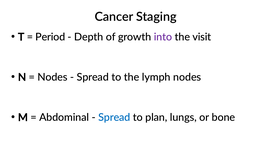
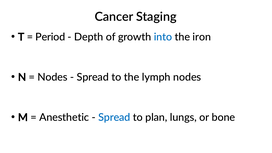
into colour: purple -> blue
visit: visit -> iron
Abdominal: Abdominal -> Anesthetic
